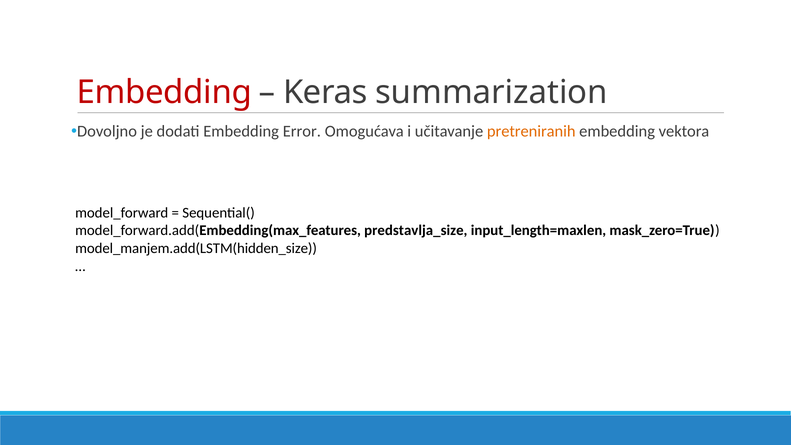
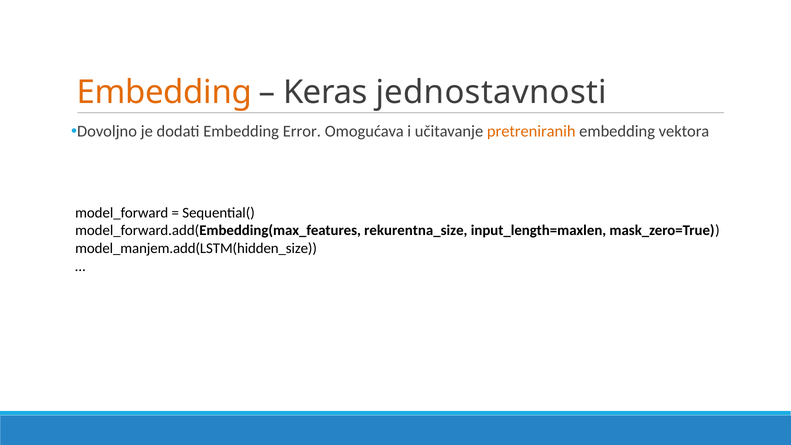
Embedding at (164, 92) colour: red -> orange
summarization: summarization -> jednostavnosti
predstavlja_size: predstavlja_size -> rekurentna_size
